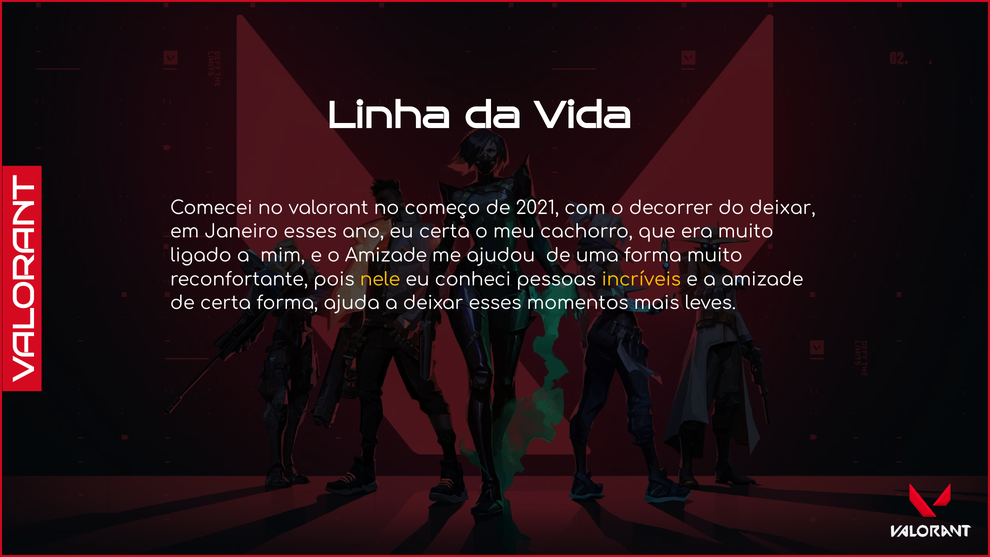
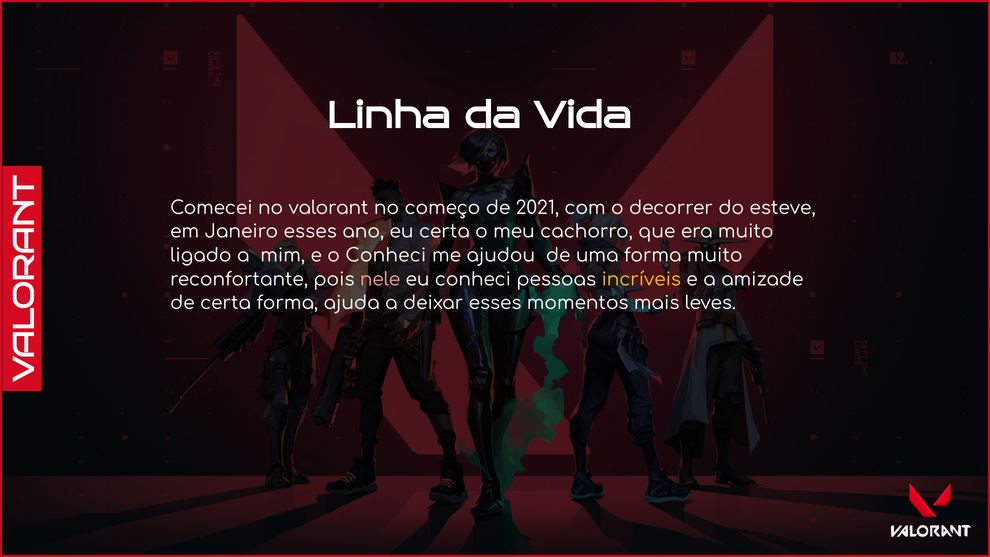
do deixar: deixar -> esteve
o Amizade: Amizade -> Conheci
nele colour: yellow -> pink
